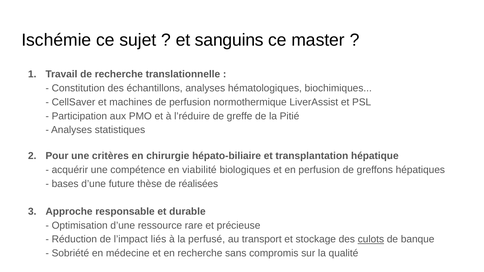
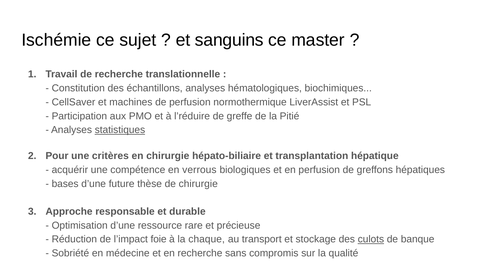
statistiques underline: none -> present
viabilité: viabilité -> verrous
de réalisées: réalisées -> chirurgie
liés: liés -> foie
perfusé: perfusé -> chaque
